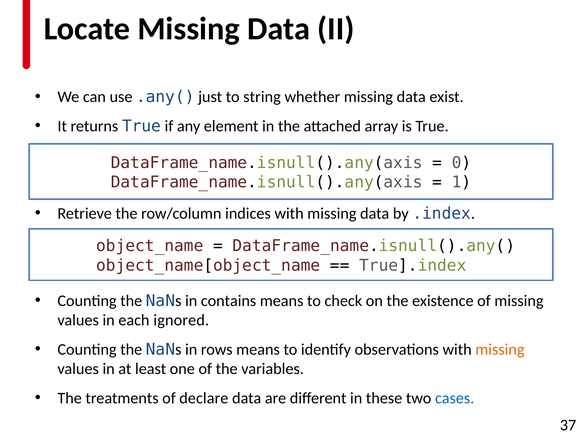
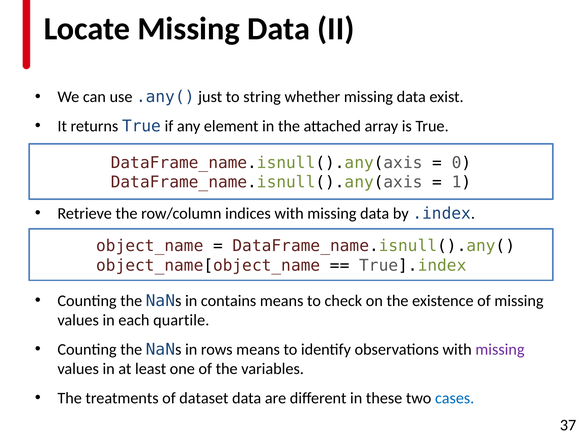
ignored: ignored -> quartile
missing at (500, 349) colour: orange -> purple
declare: declare -> dataset
